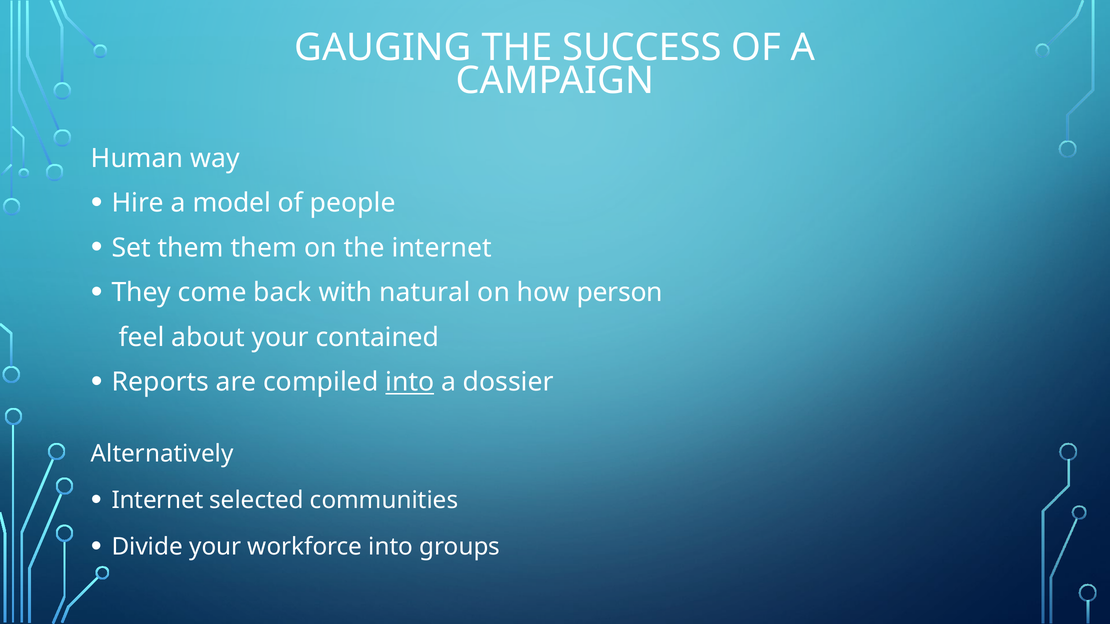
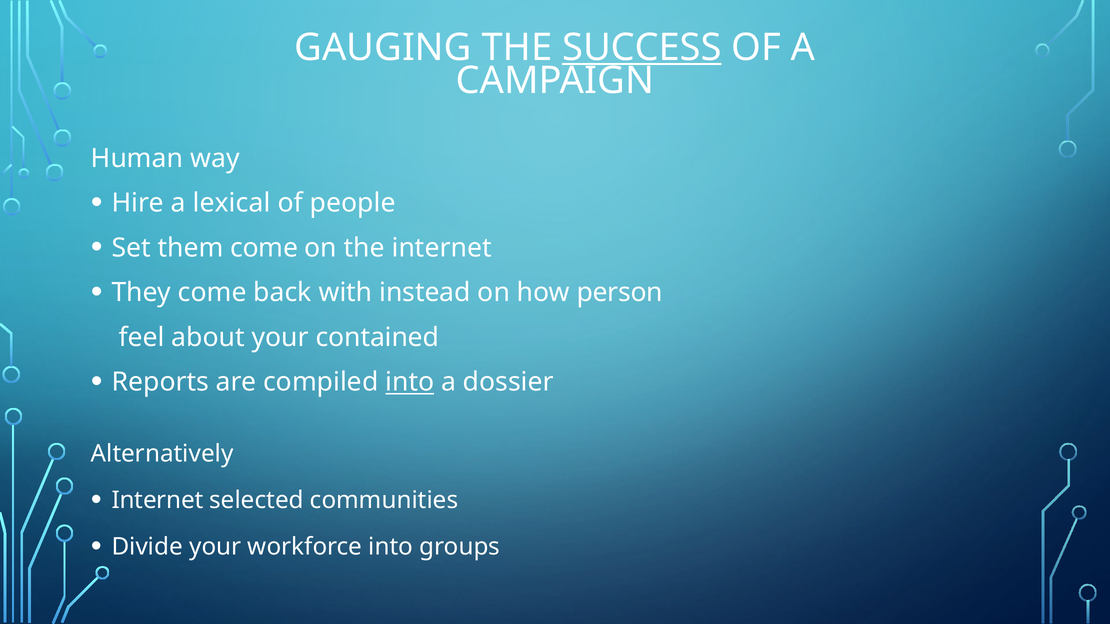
SUCCESS underline: none -> present
model: model -> lexical
them them: them -> come
natural: natural -> instead
